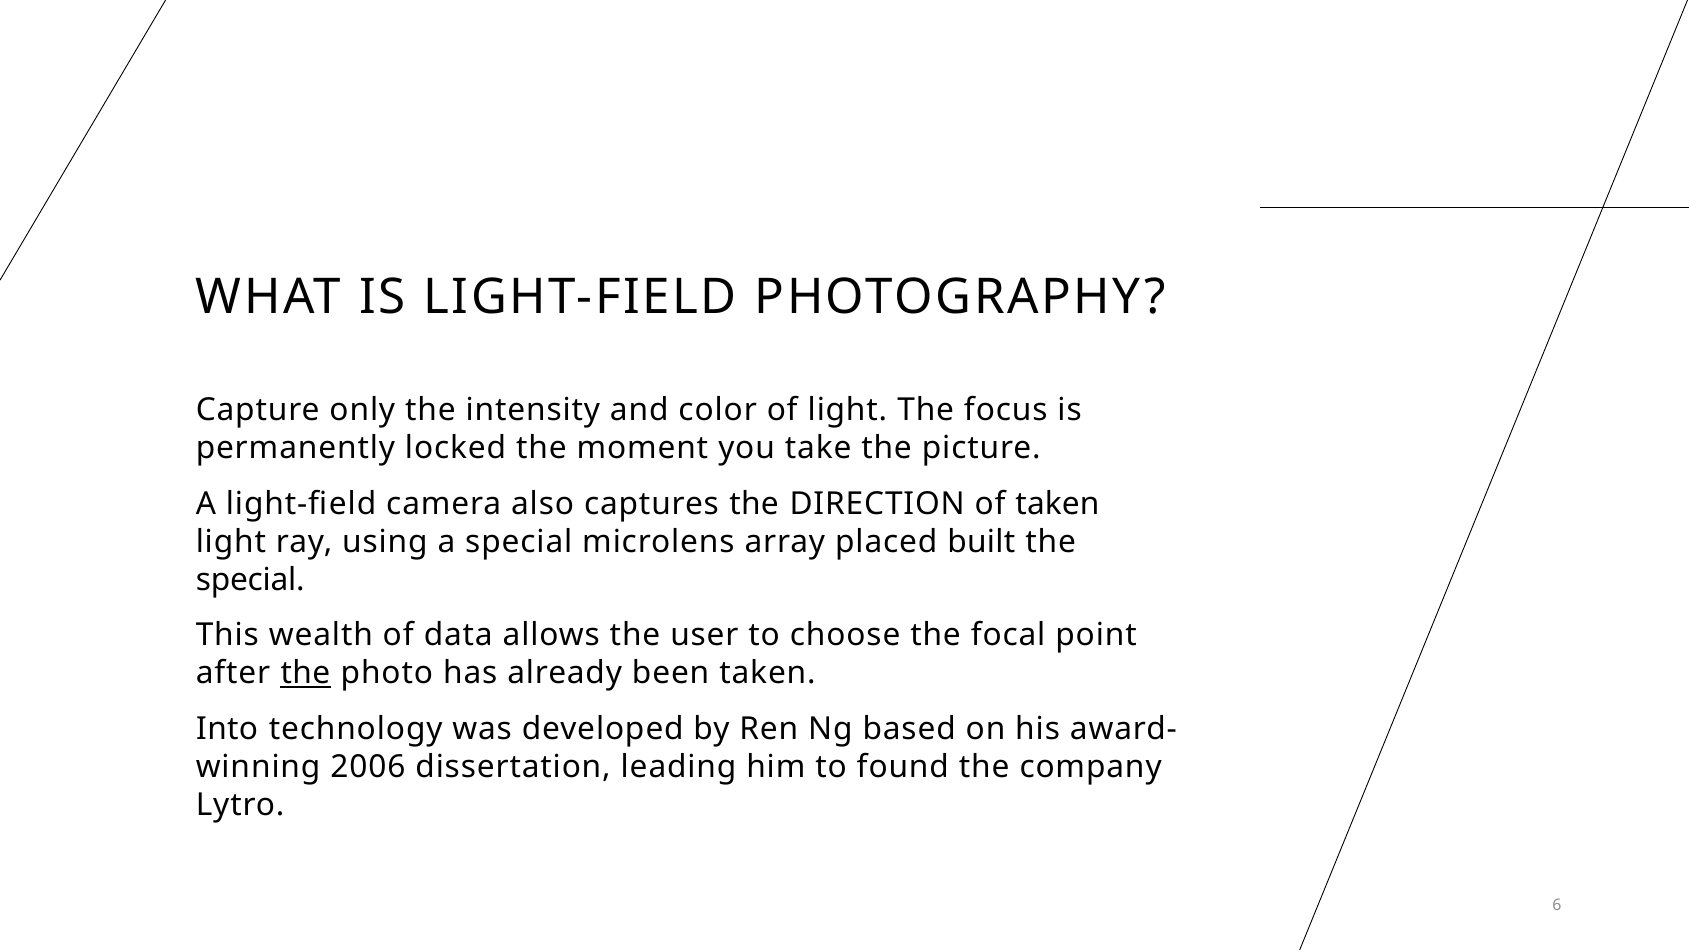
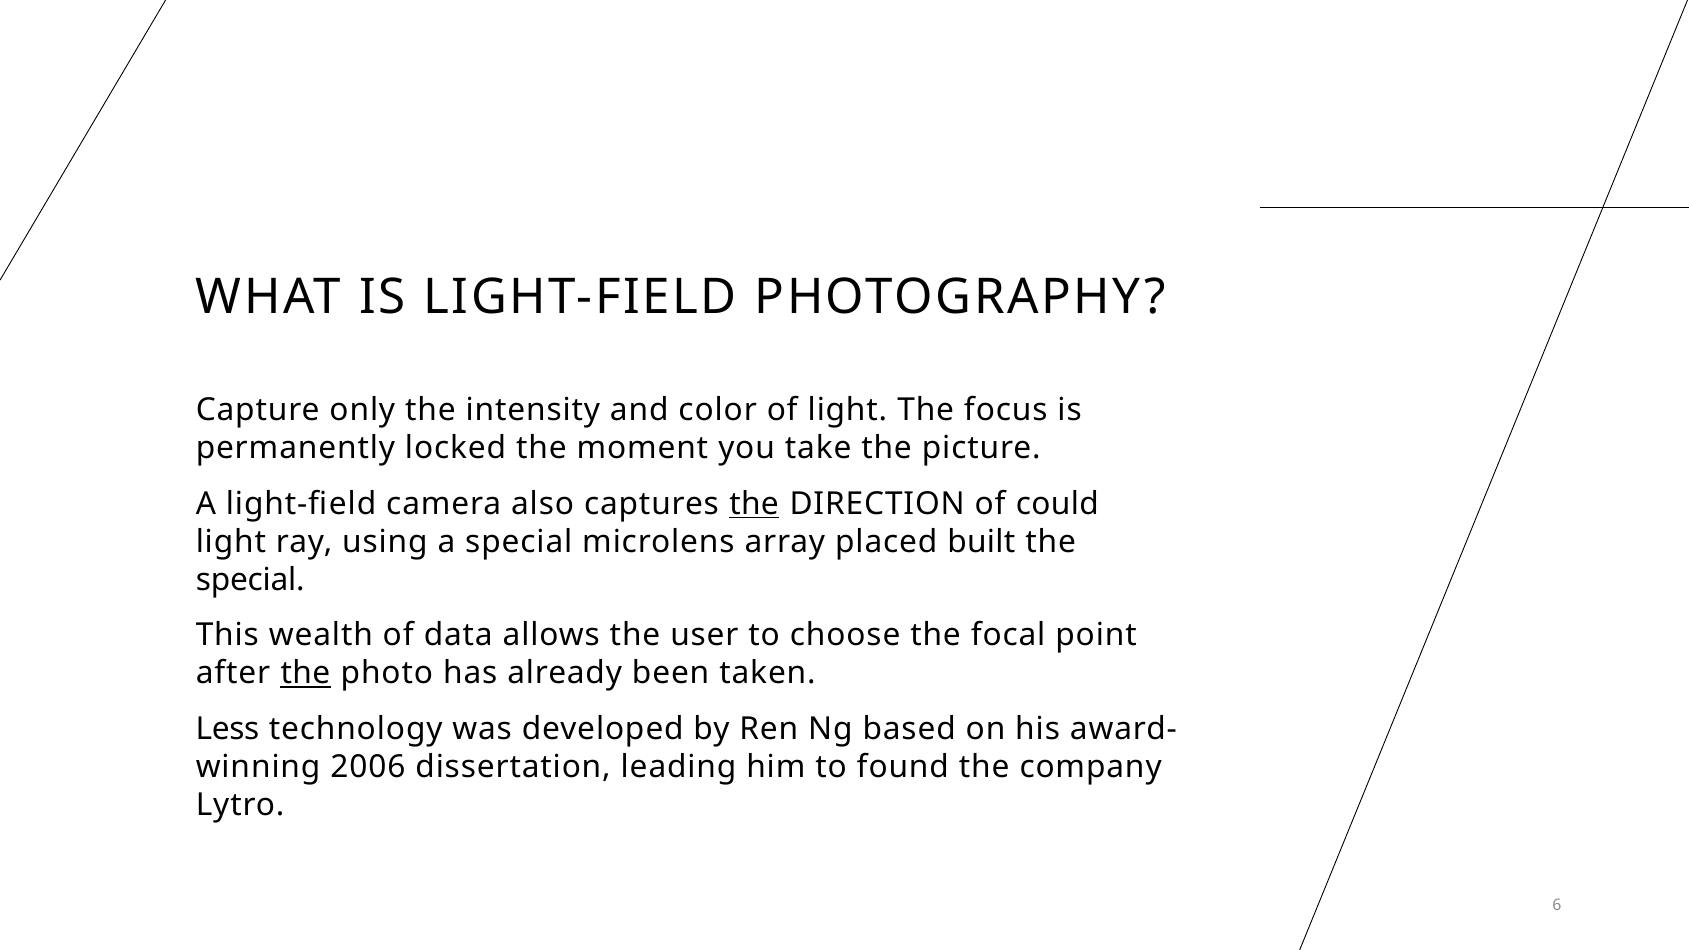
the at (754, 504) underline: none -> present
of taken: taken -> could
Into: Into -> Less
